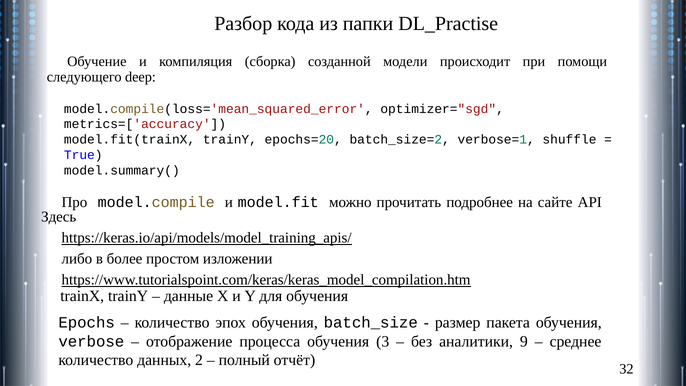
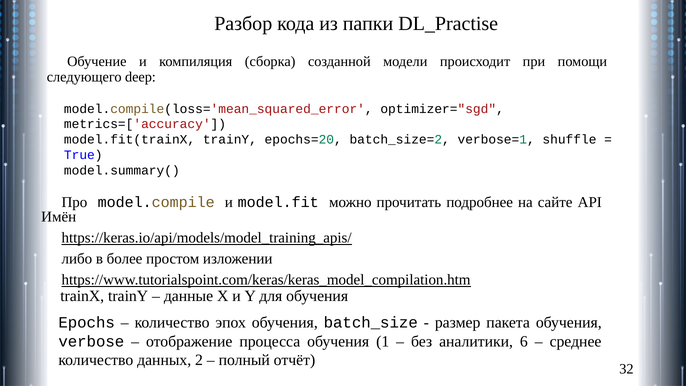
Здесь: Здесь -> Имён
3: 3 -> 1
9: 9 -> 6
